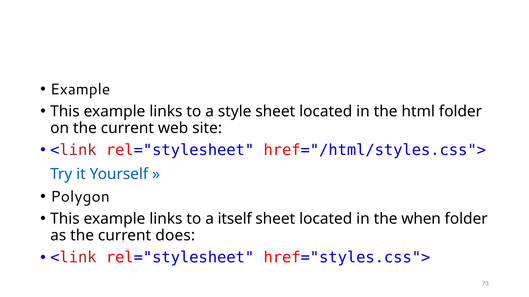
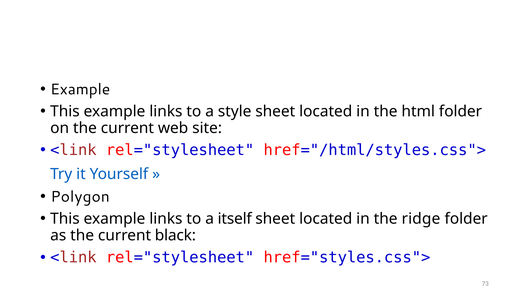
when: when -> ridge
does: does -> black
